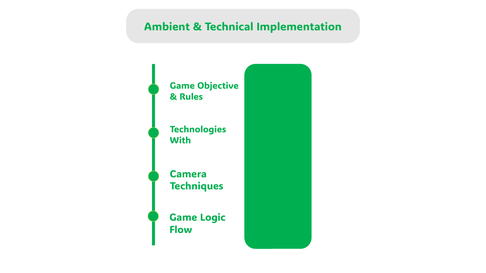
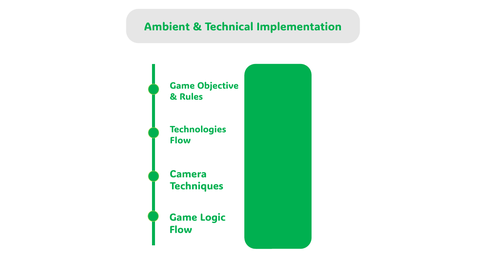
With at (180, 141): With -> Flow
